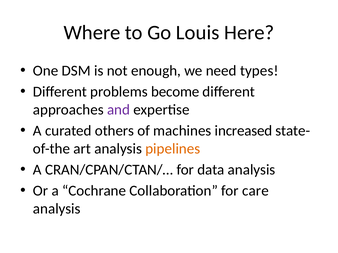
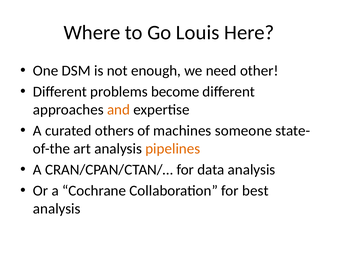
types: types -> other
and colour: purple -> orange
increased: increased -> someone
care: care -> best
